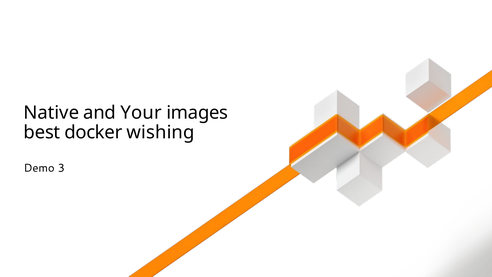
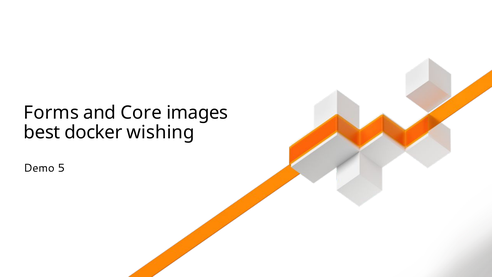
Native: Native -> Forms
Your: Your -> Core
3: 3 -> 5
